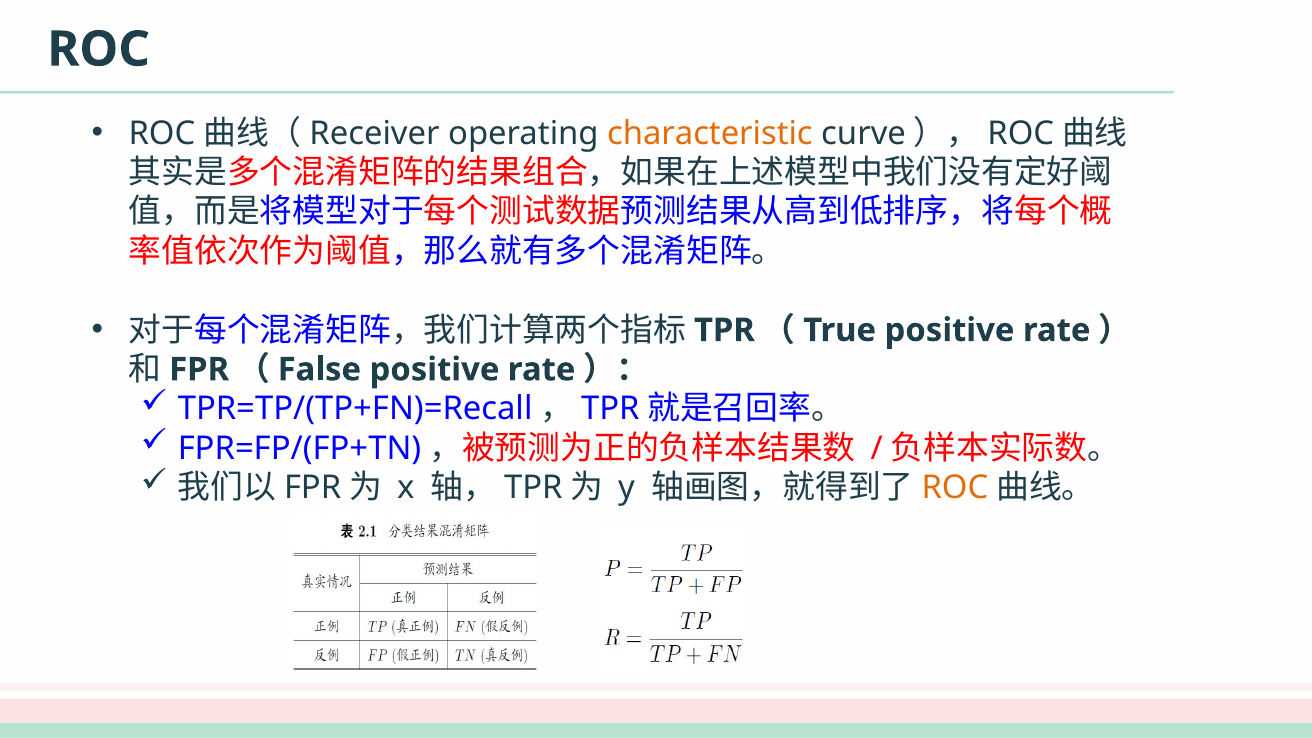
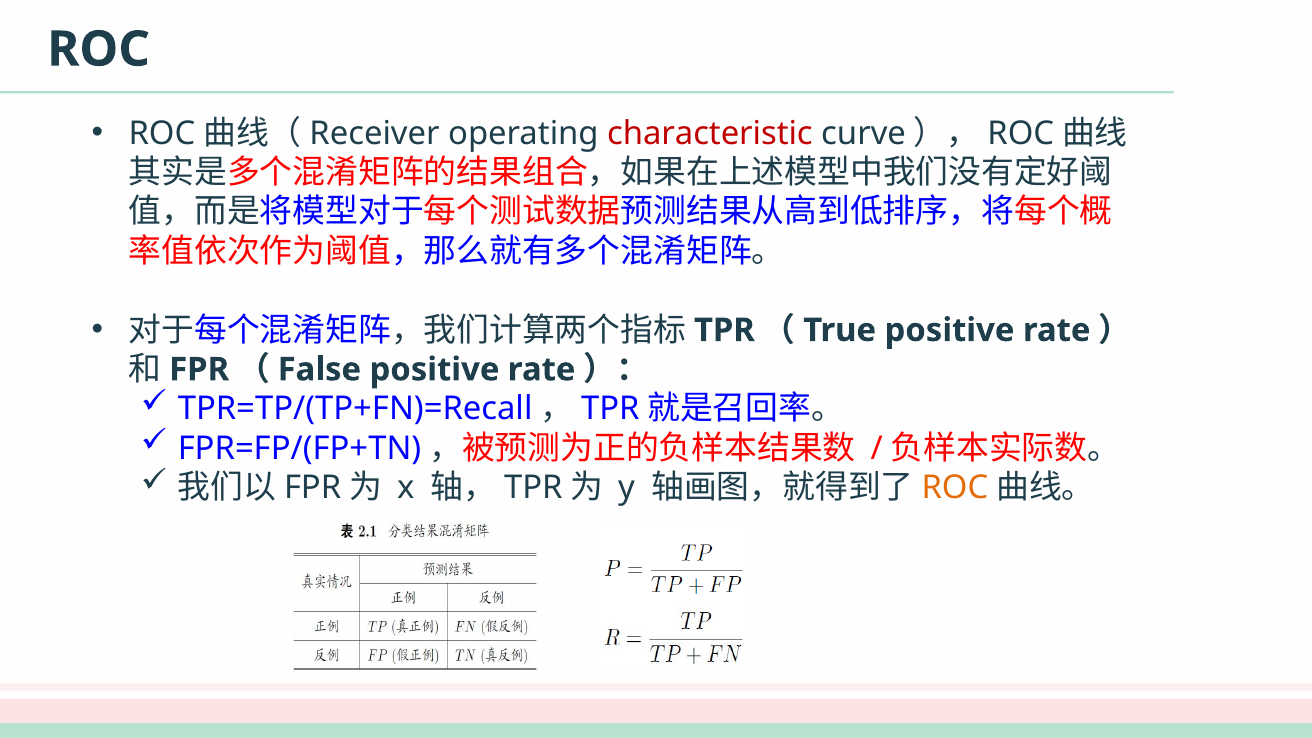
characteristic colour: orange -> red
